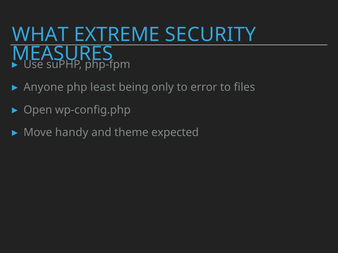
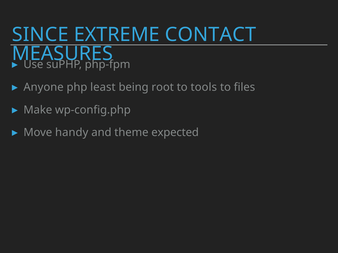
WHAT: WHAT -> SINCE
SECURITY: SECURITY -> CONTACT
only: only -> root
error: error -> tools
Open: Open -> Make
